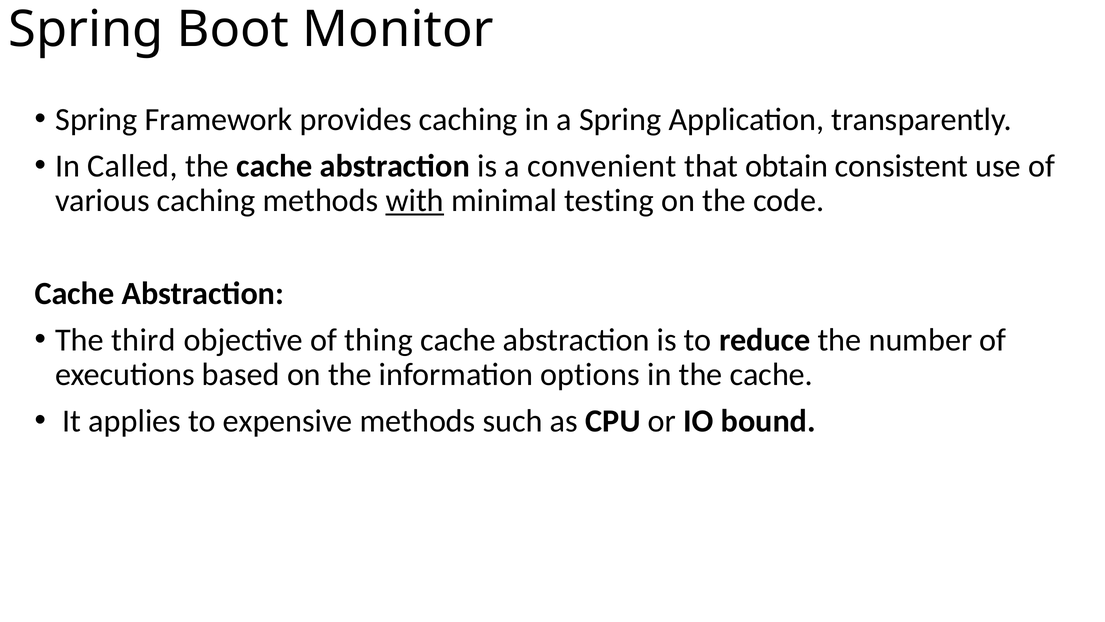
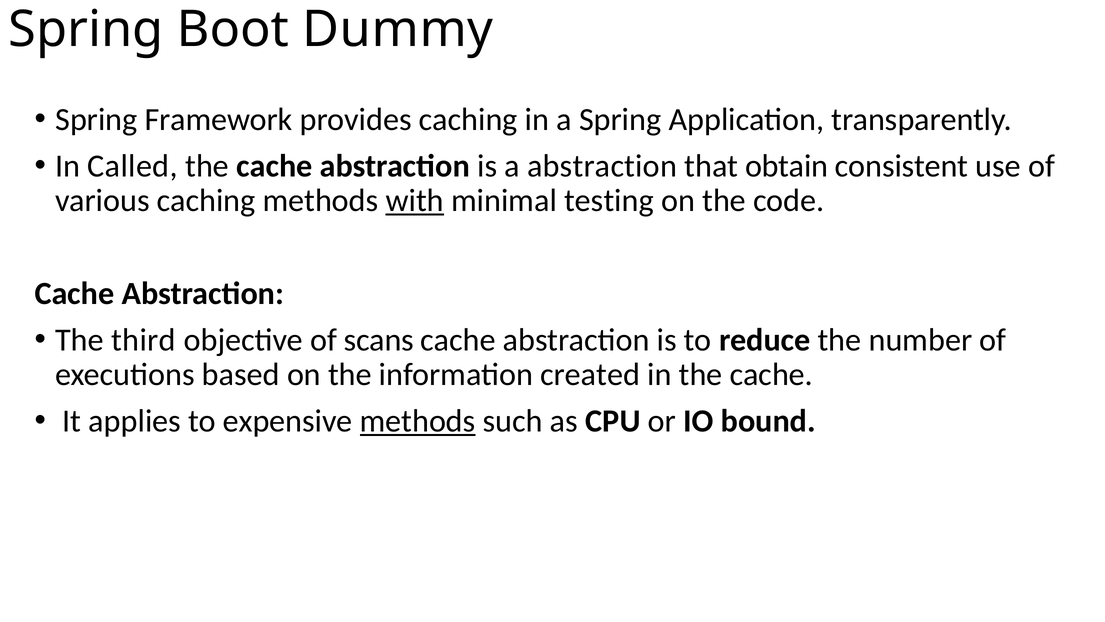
Monitor: Monitor -> Dummy
a convenient: convenient -> abstraction
thing: thing -> scans
options: options -> created
methods at (418, 421) underline: none -> present
